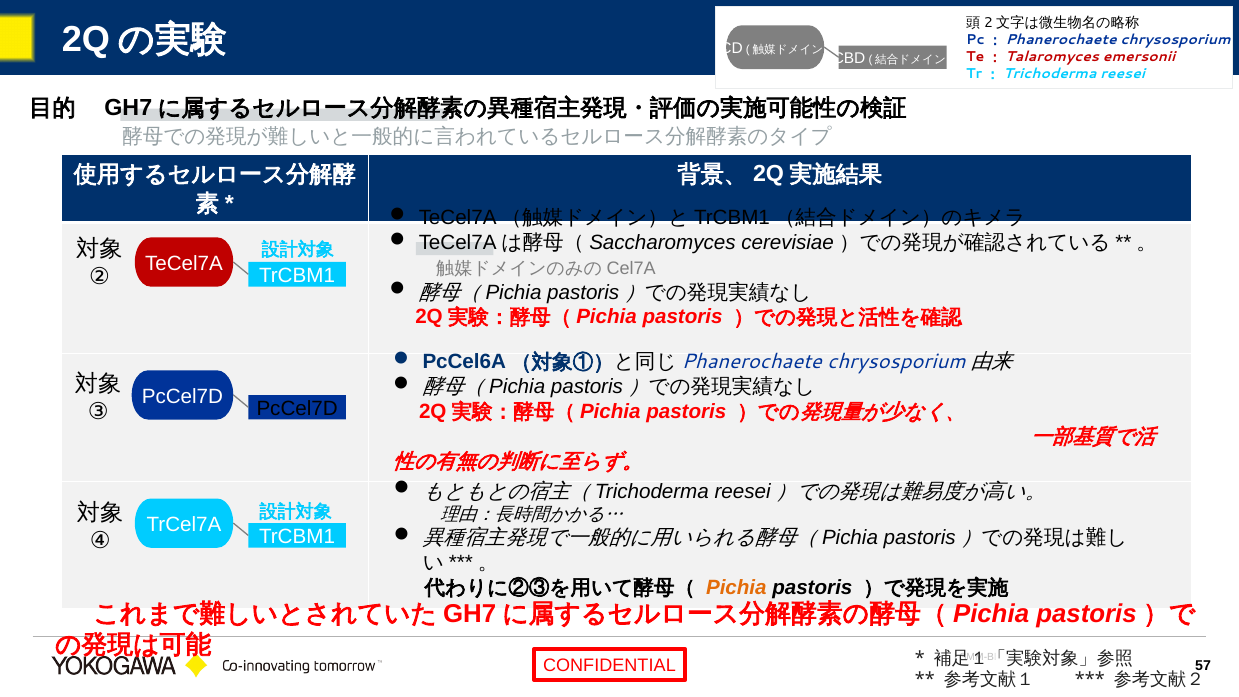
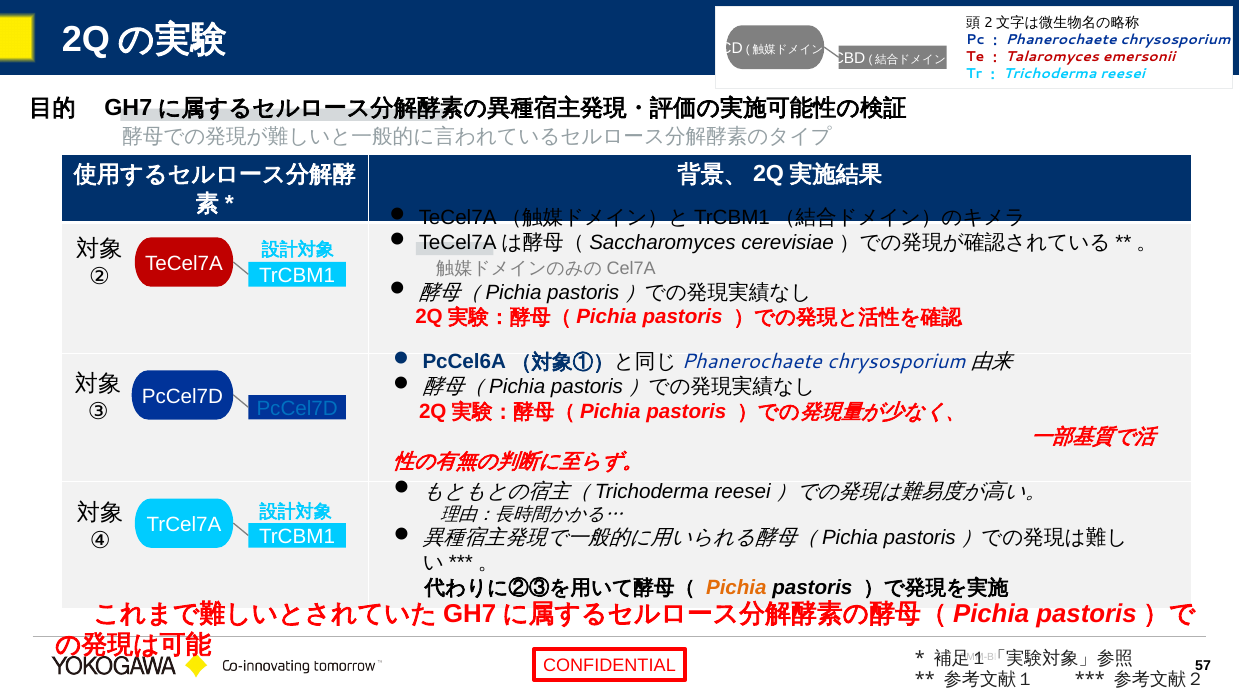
PcCel7D at (297, 409) colour: black -> blue
